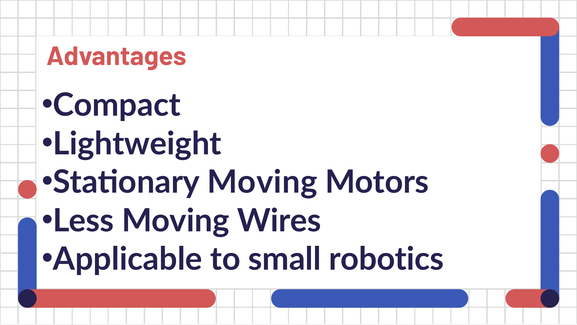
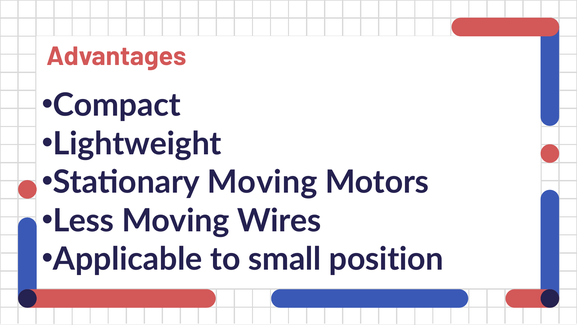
robotics: robotics -> position
